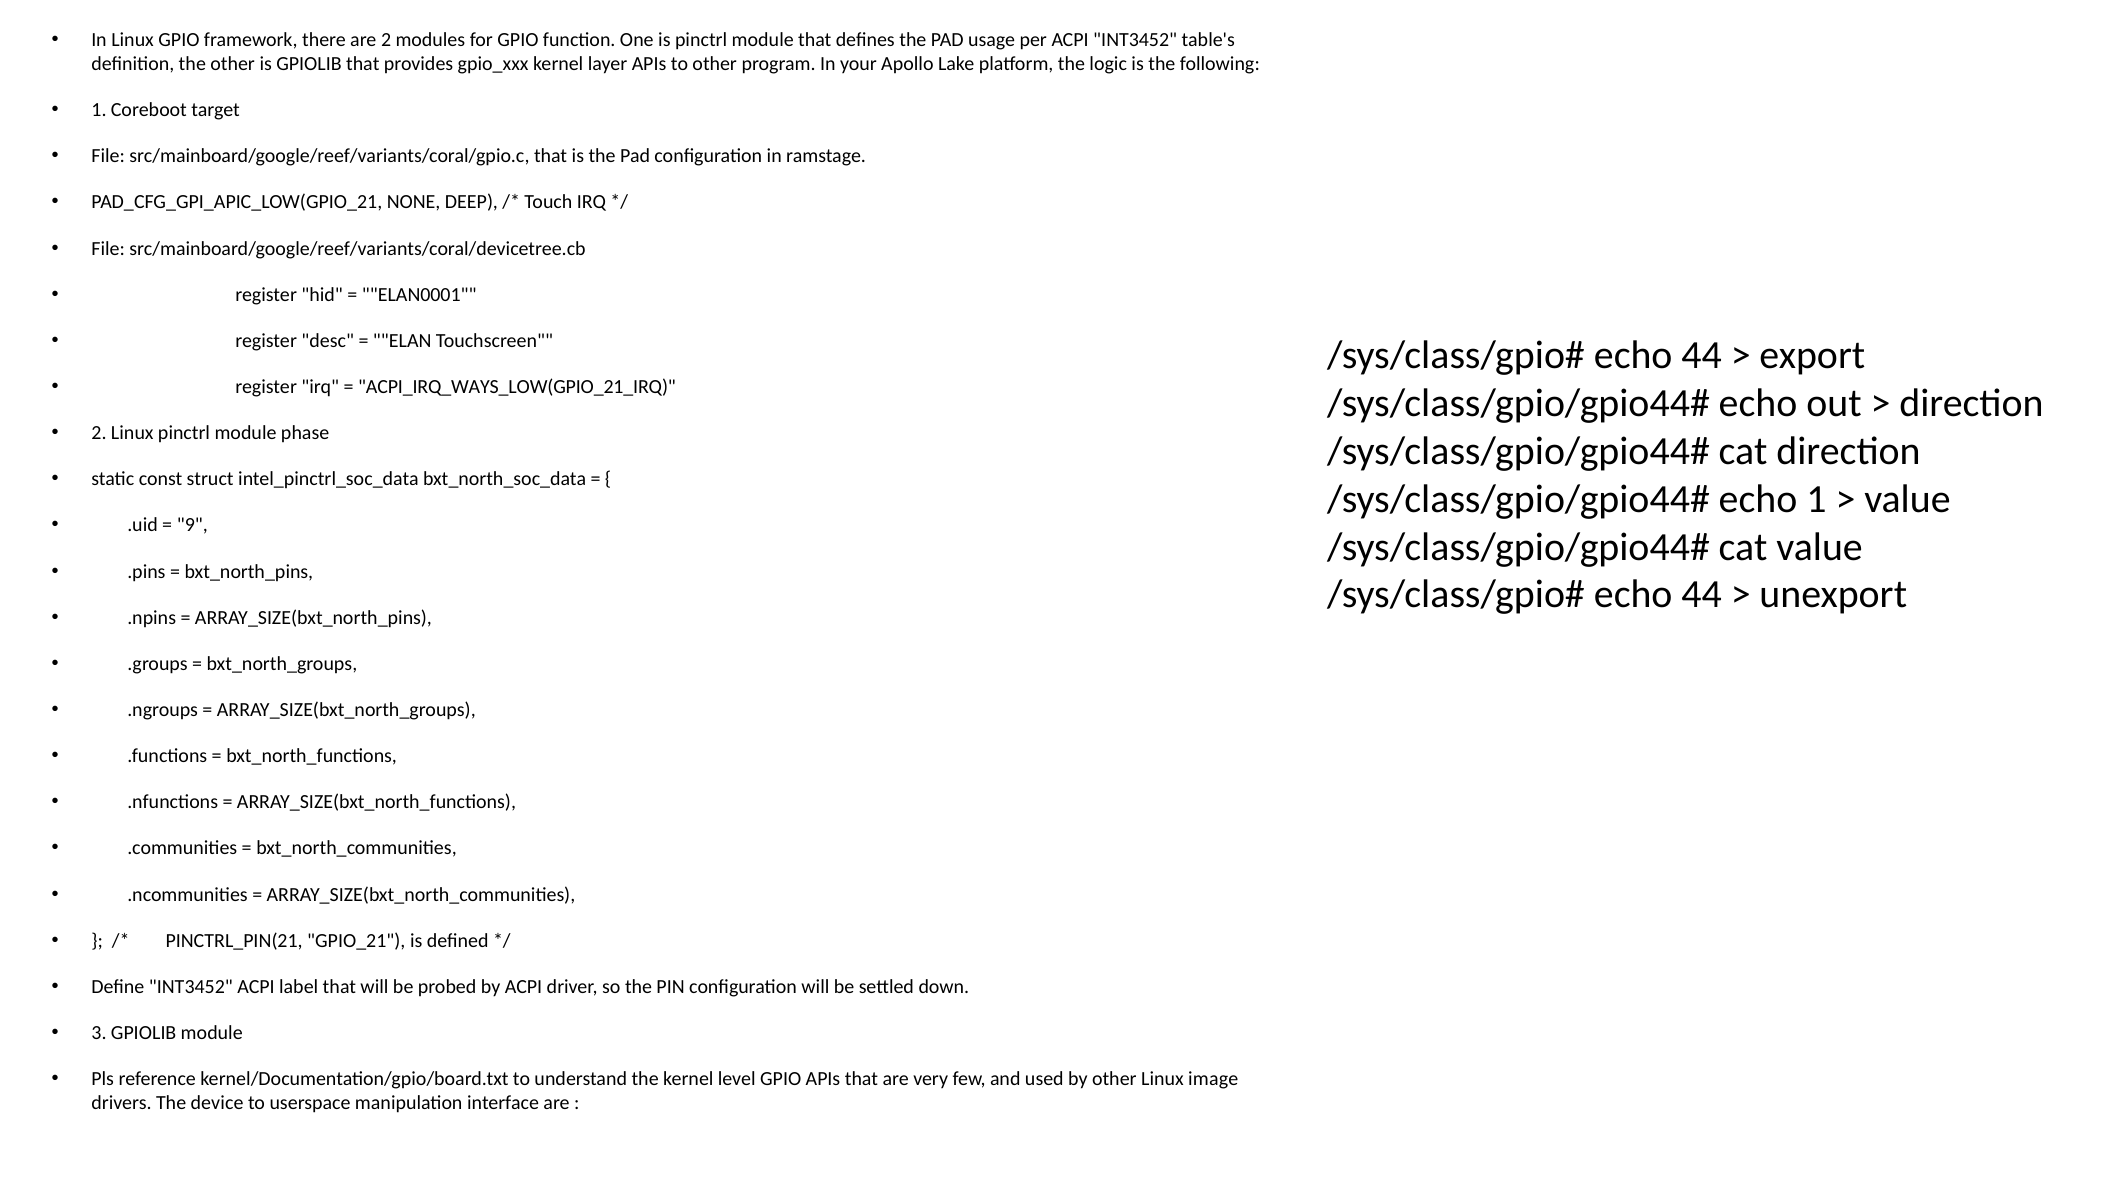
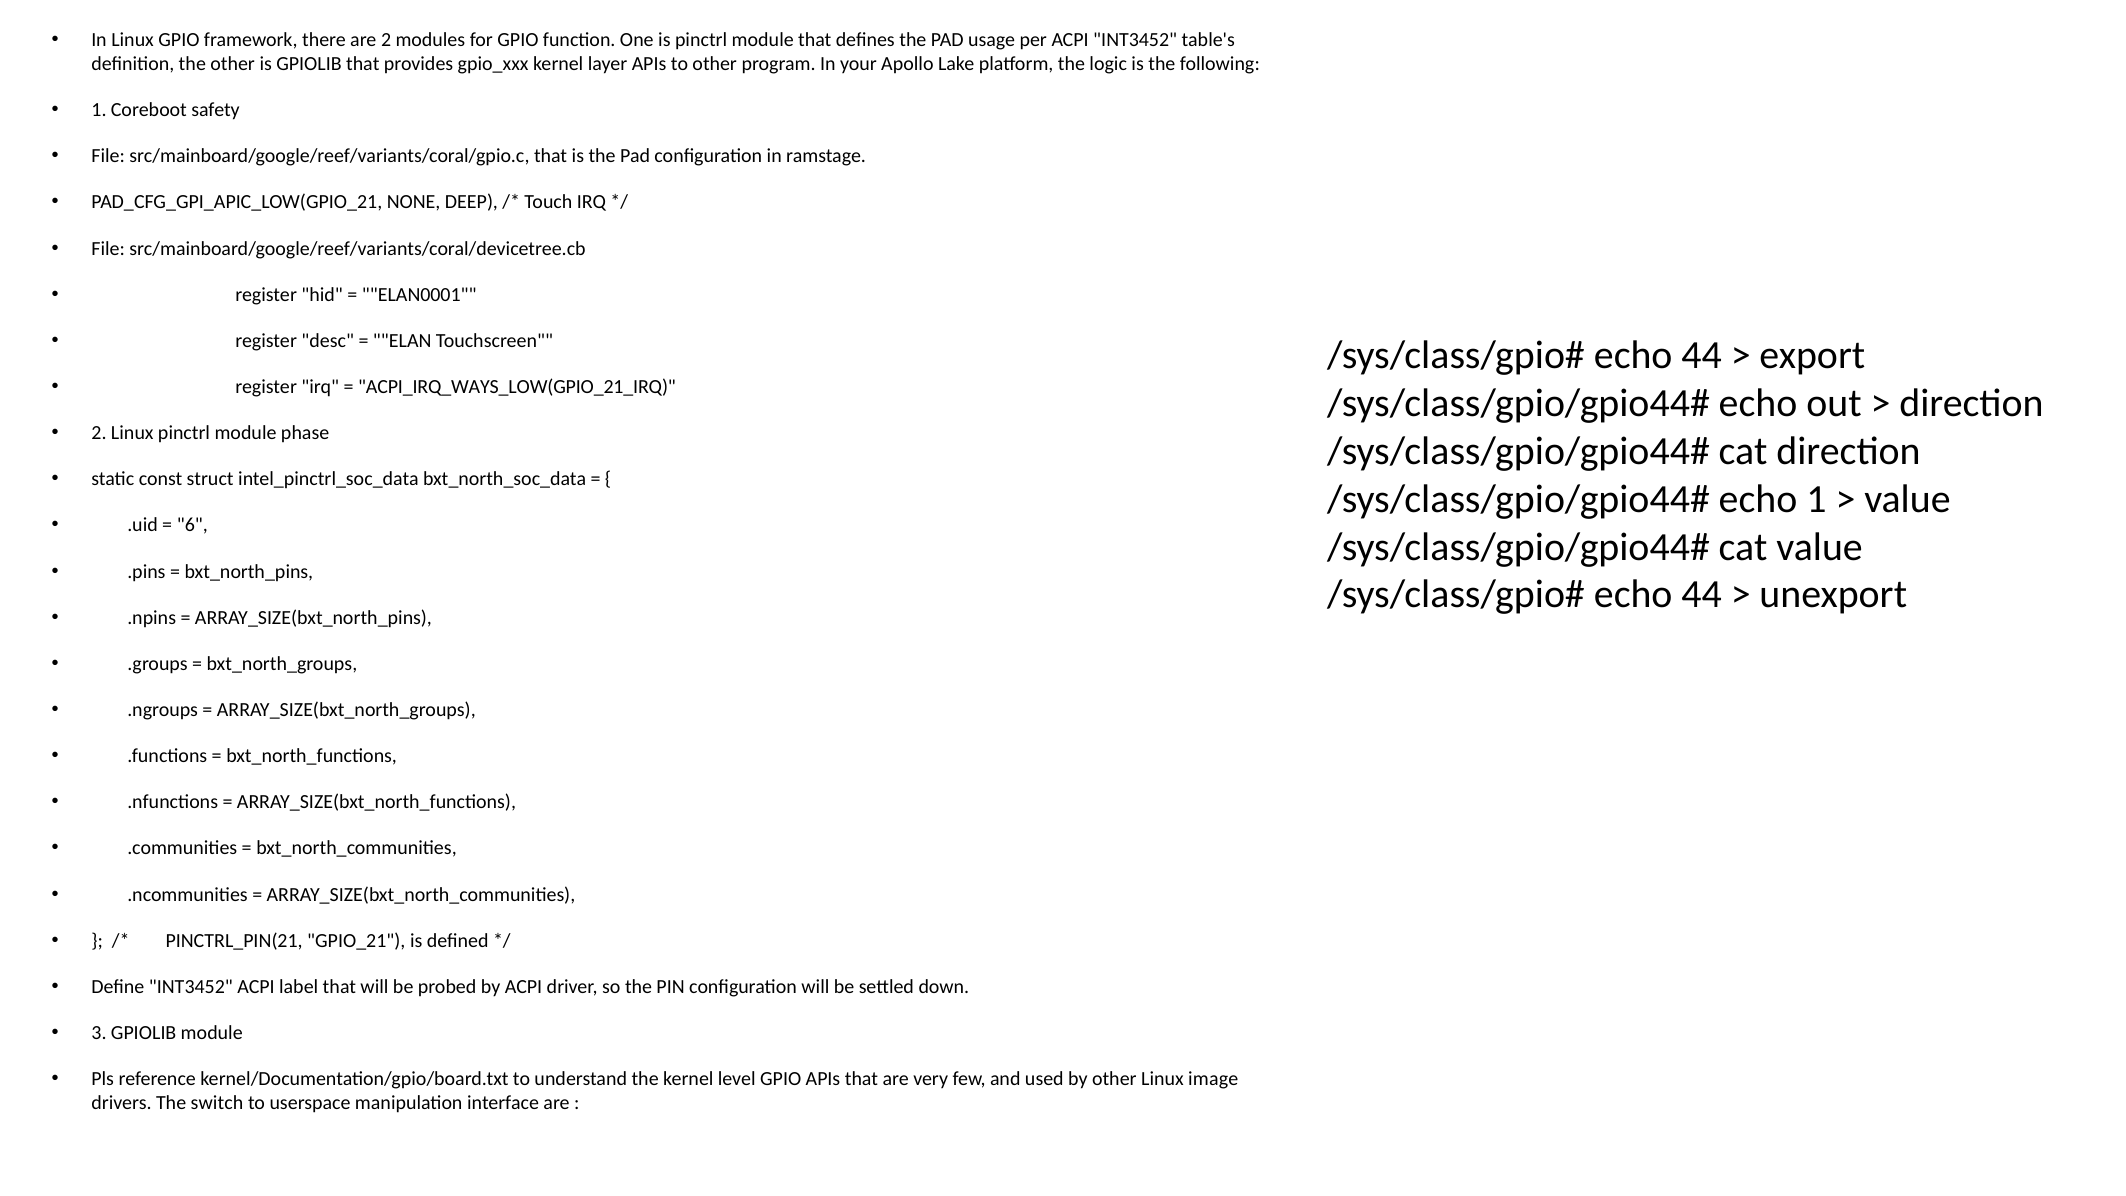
target: target -> safety
9: 9 -> 6
device: device -> switch
